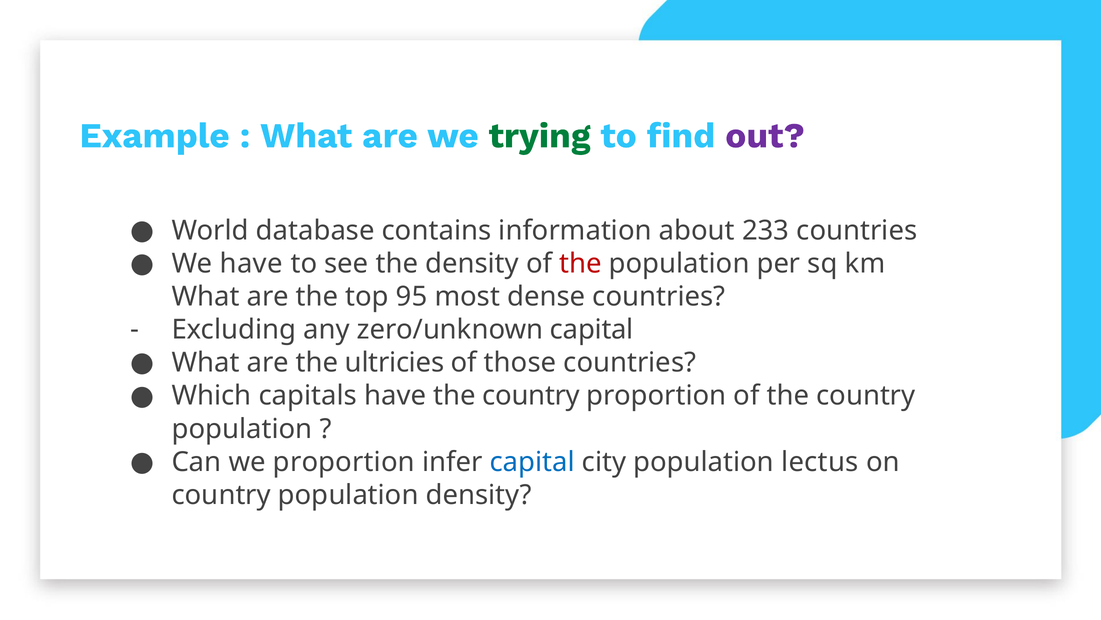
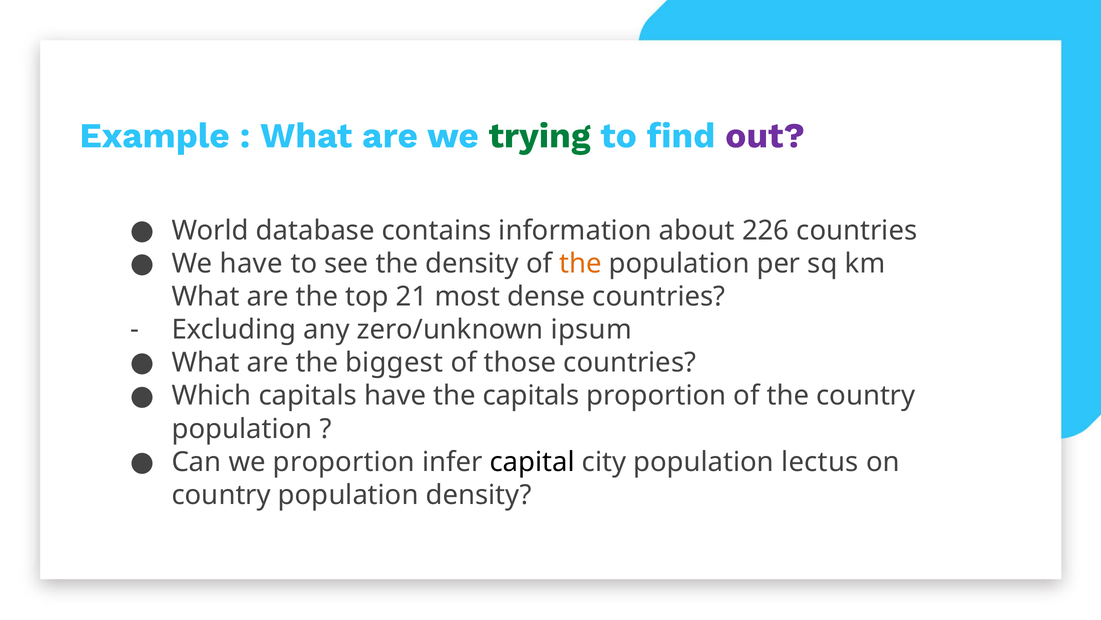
233: 233 -> 226
the at (580, 263) colour: red -> orange
95: 95 -> 21
zero/unknown capital: capital -> ipsum
ultricies: ultricies -> biggest
have the country: country -> capitals
capital at (532, 461) colour: blue -> black
